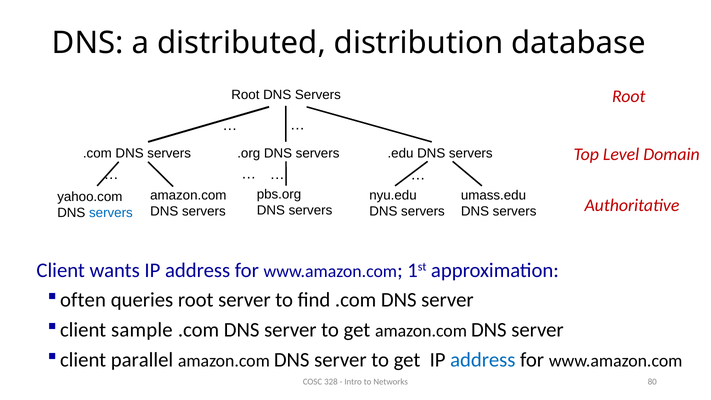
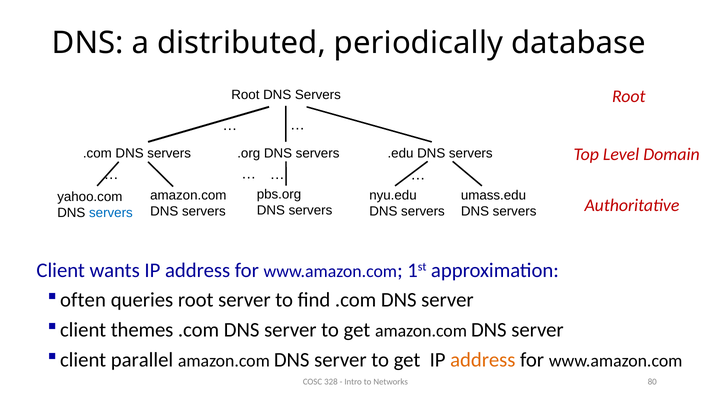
distribution: distribution -> periodically
sample: sample -> themes
address at (483, 360) colour: blue -> orange
